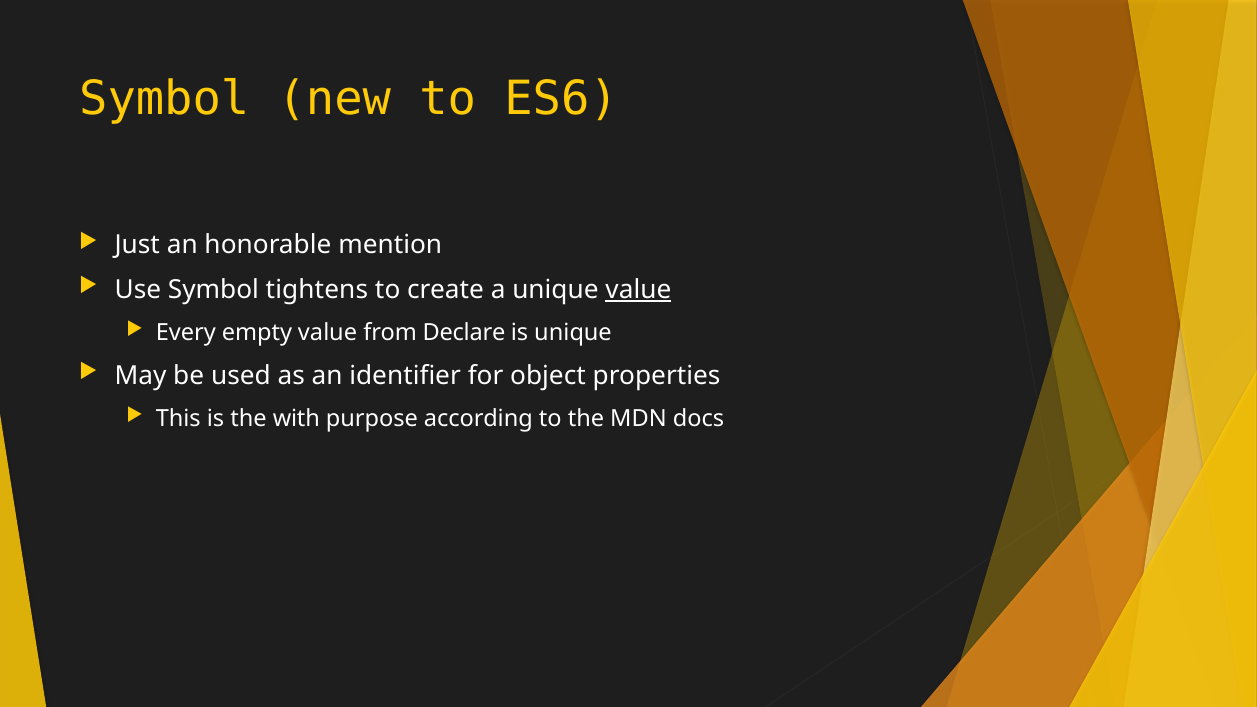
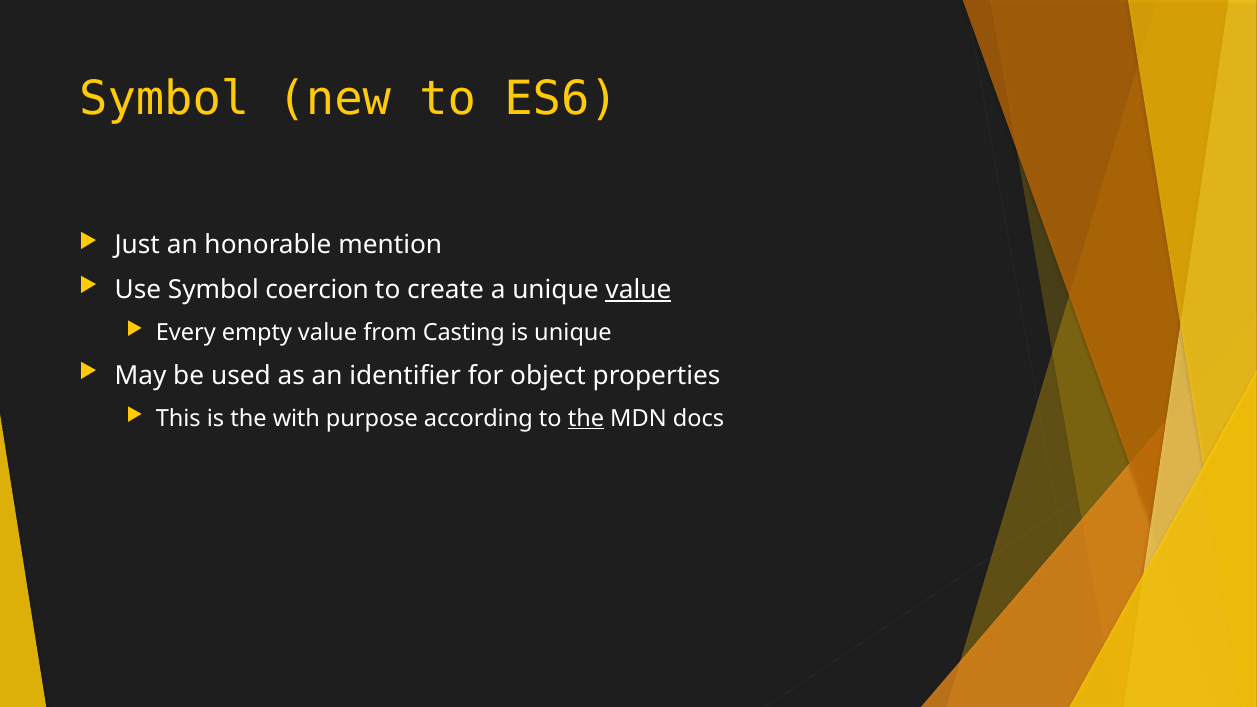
tightens: tightens -> coercion
Declare: Declare -> Casting
the at (586, 418) underline: none -> present
